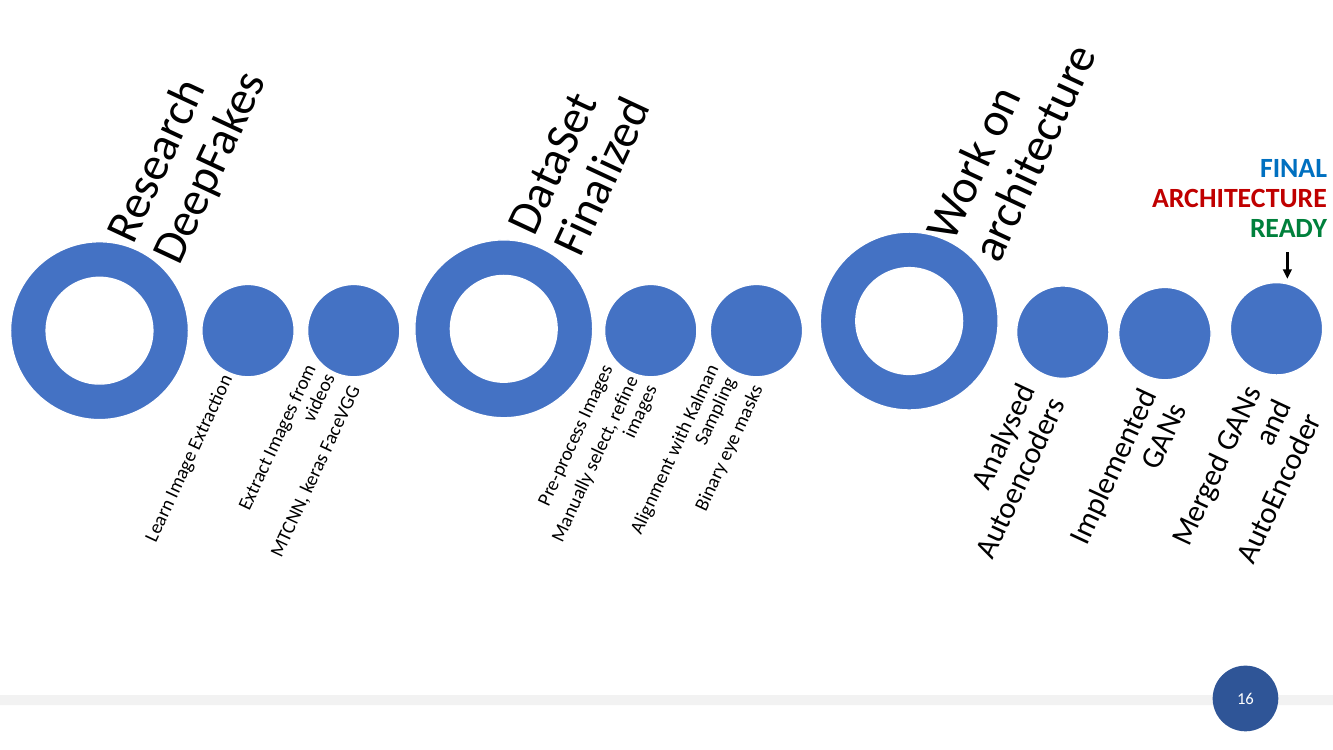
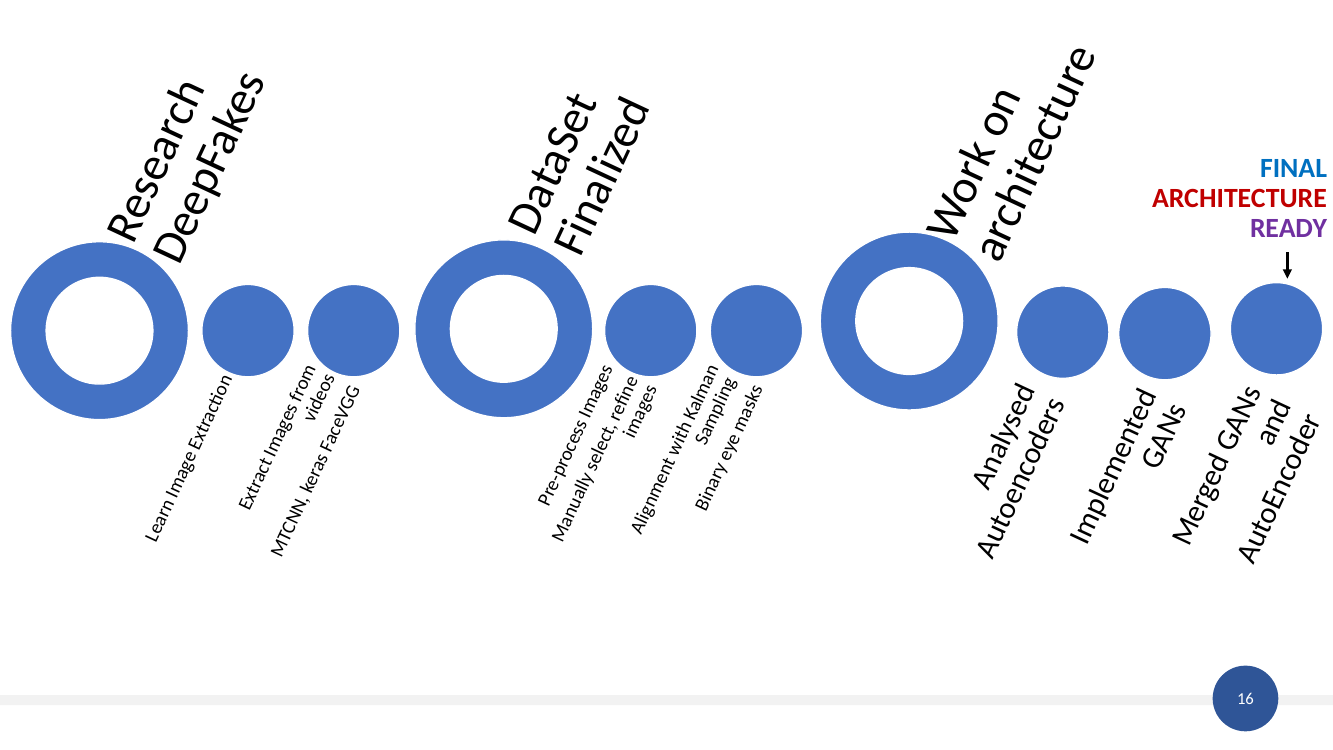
READY colour: green -> purple
